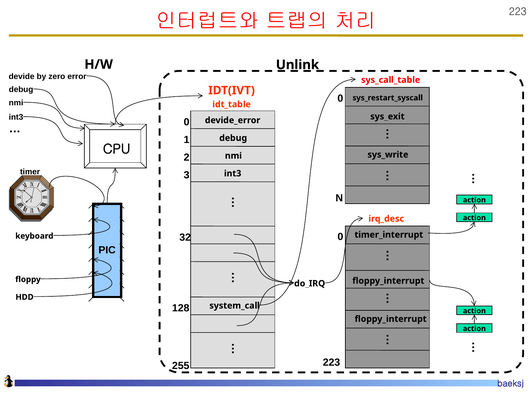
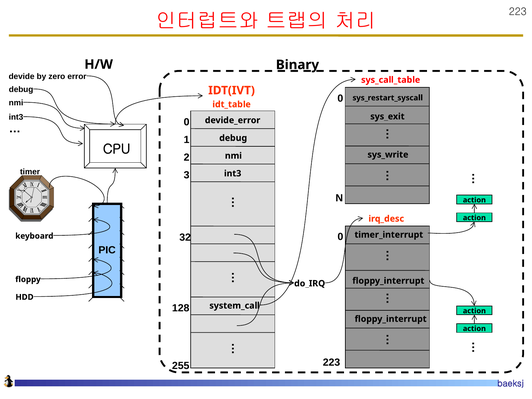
Unlink: Unlink -> Binary
